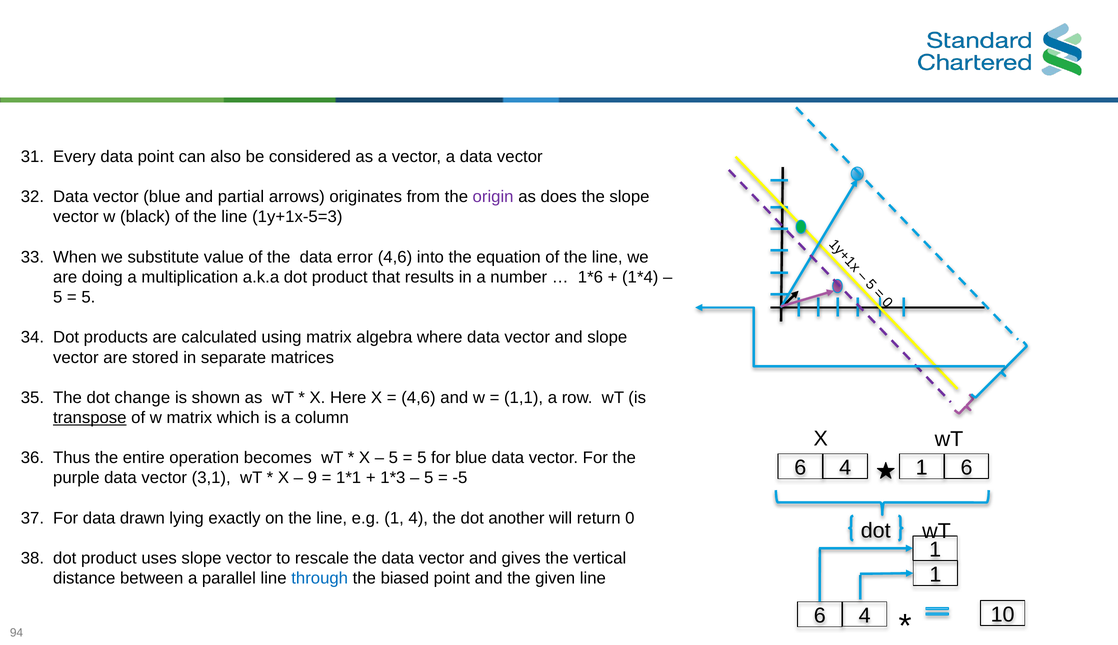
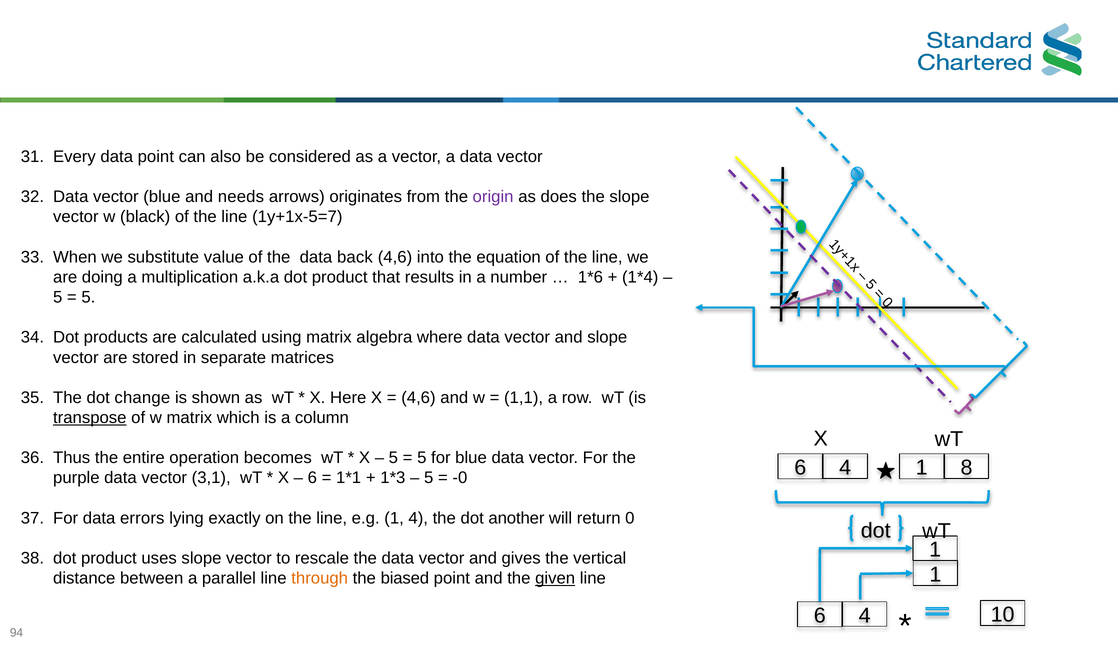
partial: partial -> needs
1y+1x-5=3: 1y+1x-5=3 -> 1y+1x-5=7
error: error -> back
1 6: 6 -> 8
9 at (312, 478): 9 -> 6
-5: -5 -> -0
drawn: drawn -> errors
through colour: blue -> orange
given underline: none -> present
